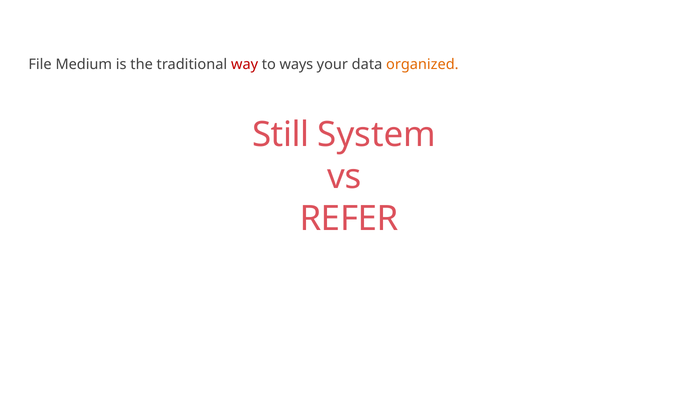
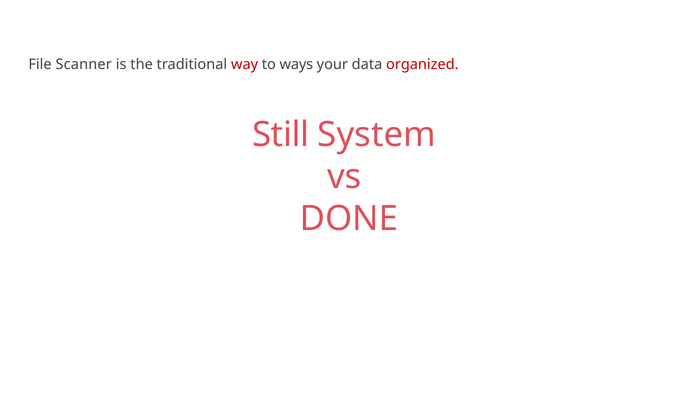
Medium: Medium -> Scanner
organized colour: orange -> red
REFER: REFER -> DONE
